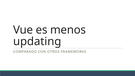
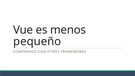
updating: updating -> pequeño
